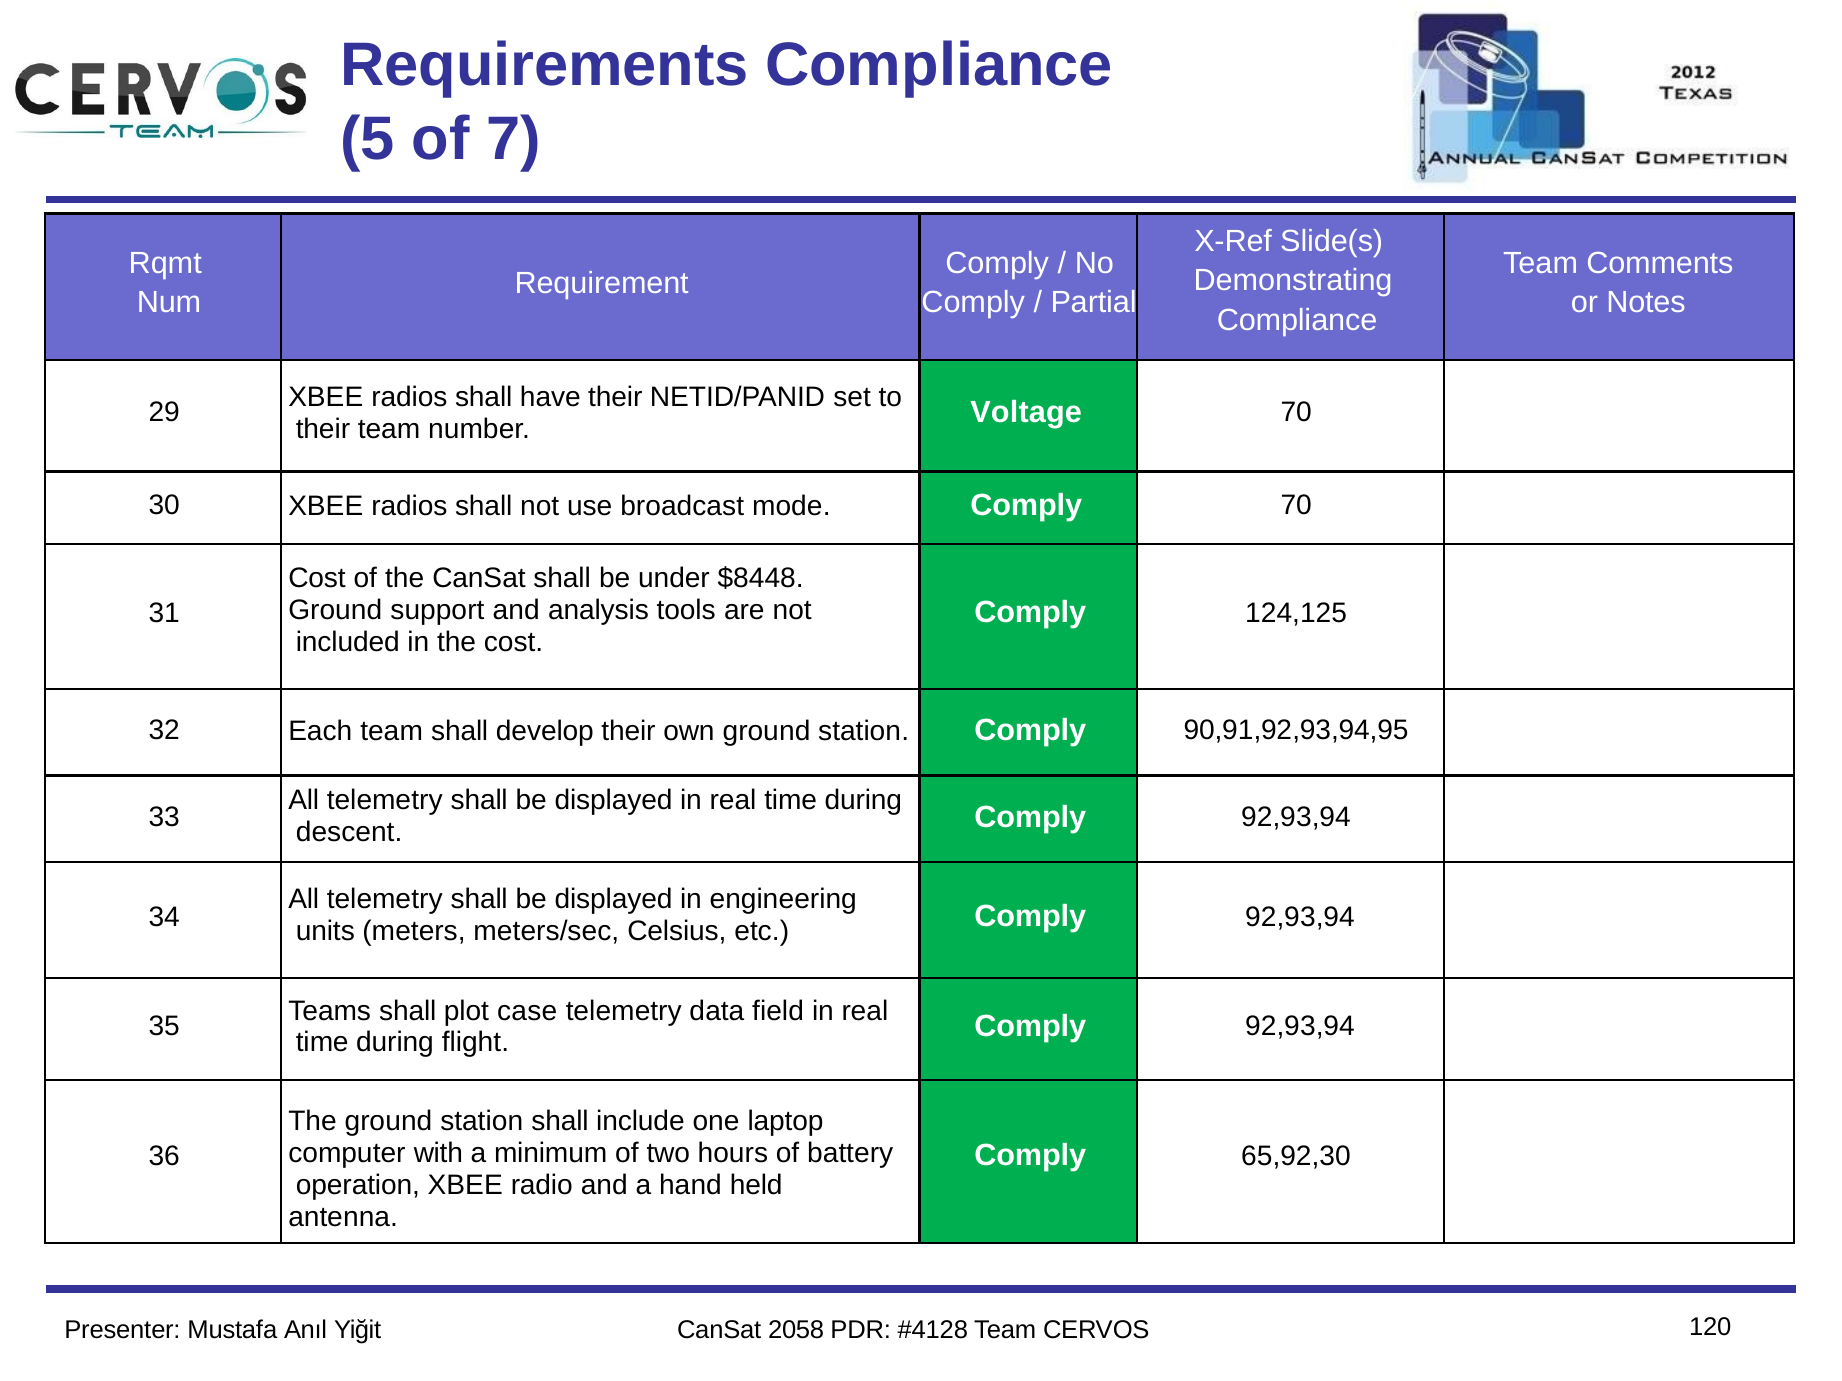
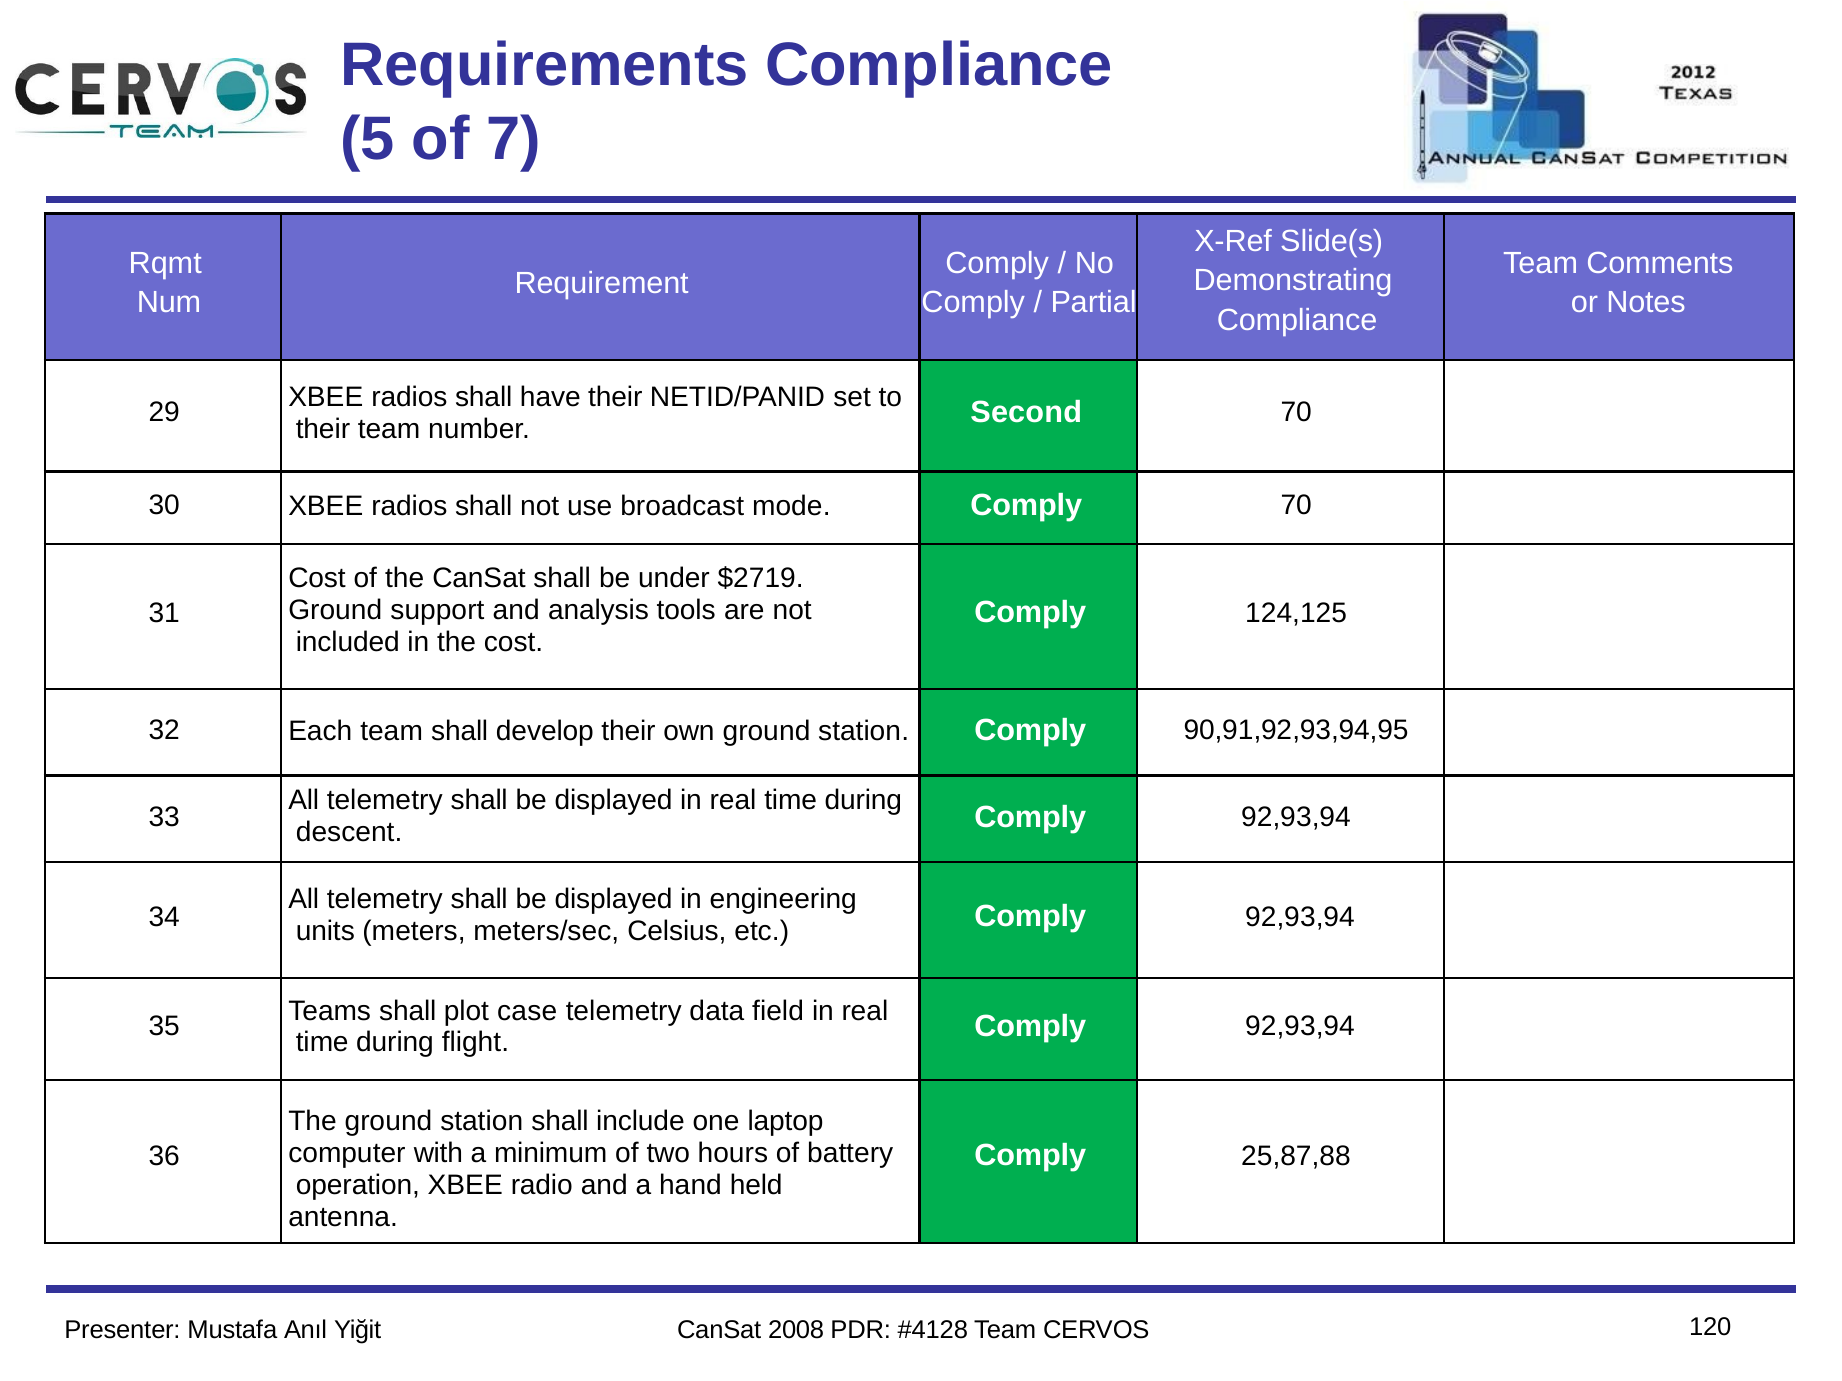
Voltage: Voltage -> Second
$8448: $8448 -> $2719
65,92,30: 65,92,30 -> 25,87,88
2058: 2058 -> 2008
